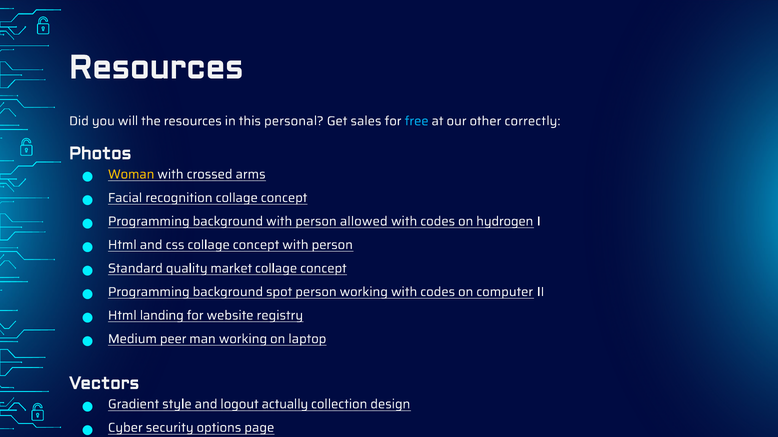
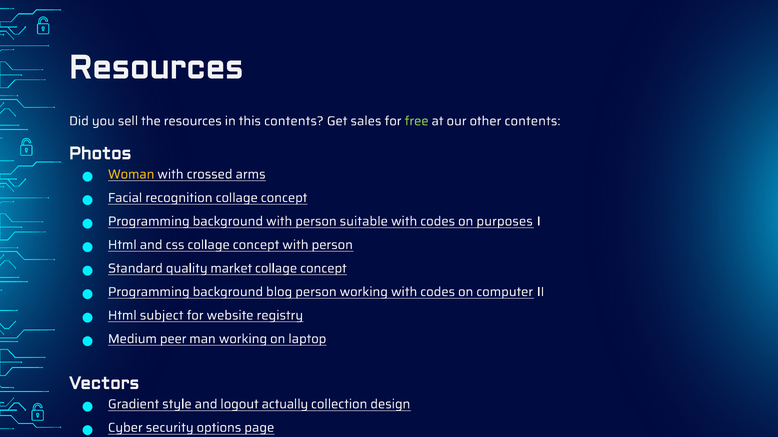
will: will -> sell
this personal: personal -> contents
free colour: light blue -> light green
other correctly: correctly -> contents
allowed: allowed -> suitable
hydrogen: hydrogen -> purposes
spot: spot -> blog
landing: landing -> subject
